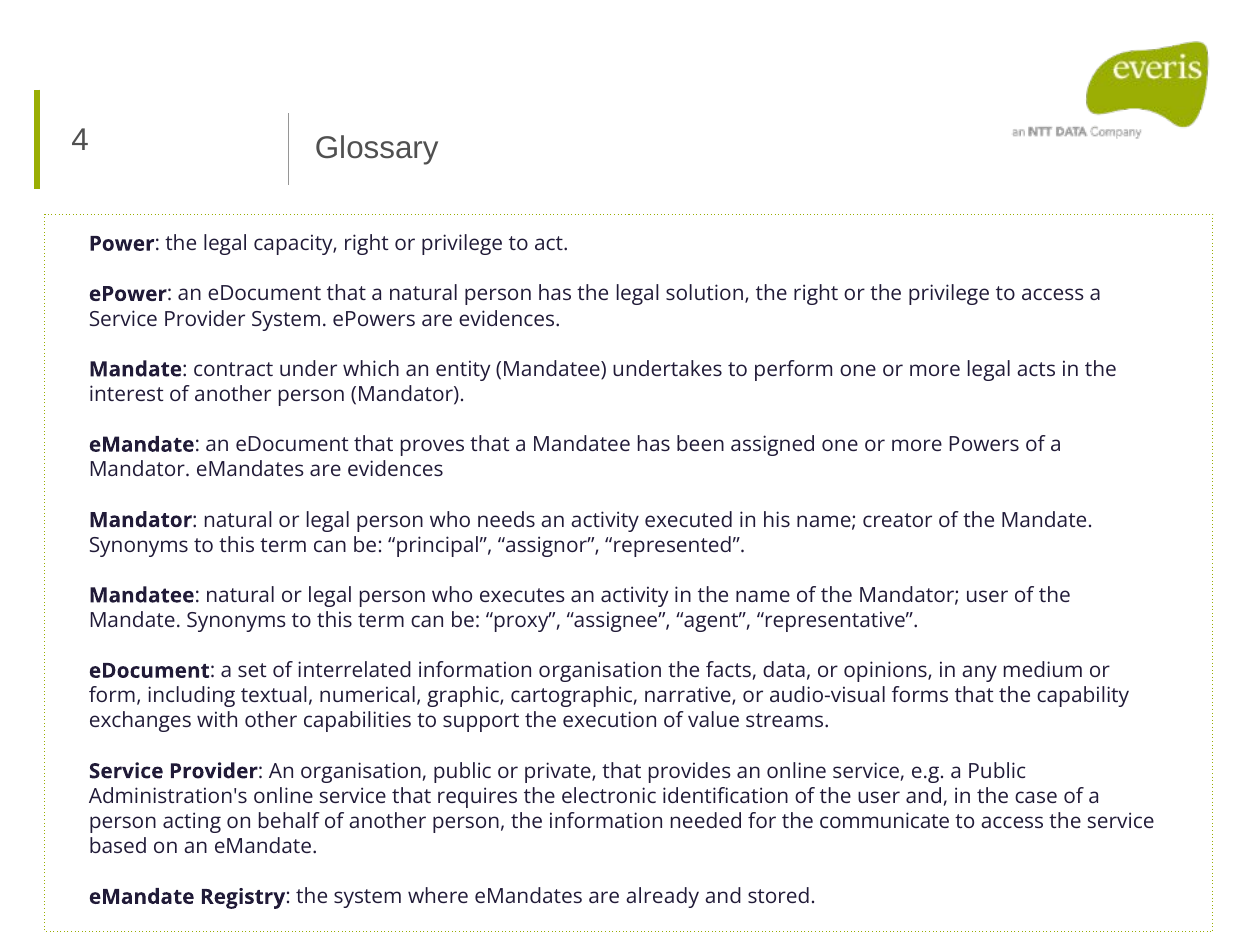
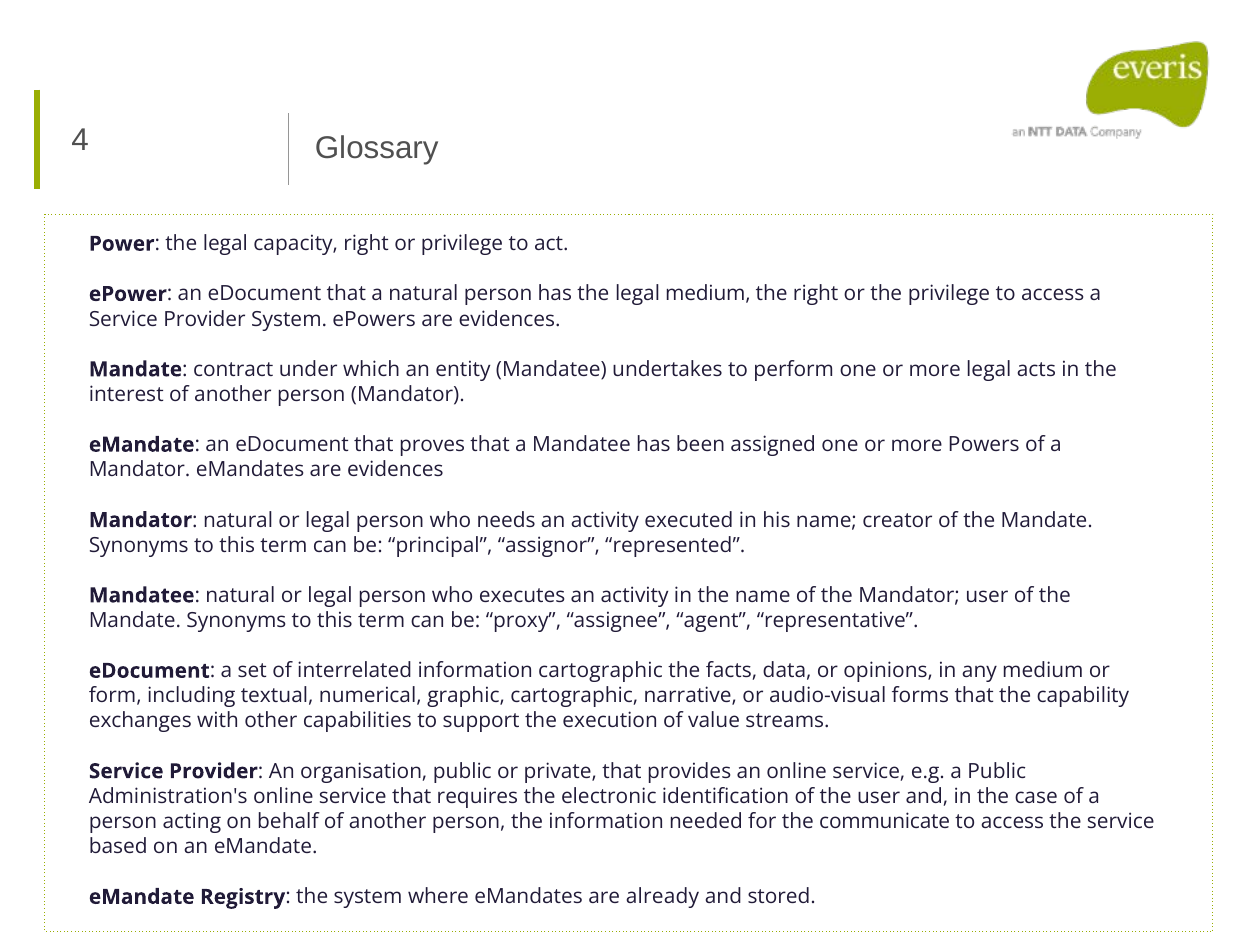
legal solution: solution -> medium
information organisation: organisation -> cartographic
